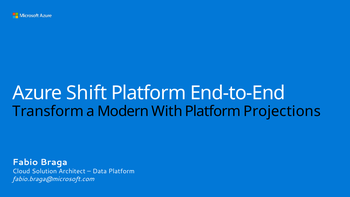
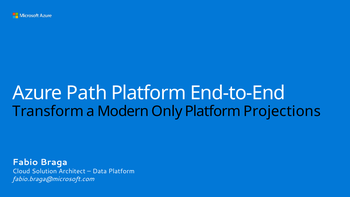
Shift: Shift -> Path
With: With -> Only
